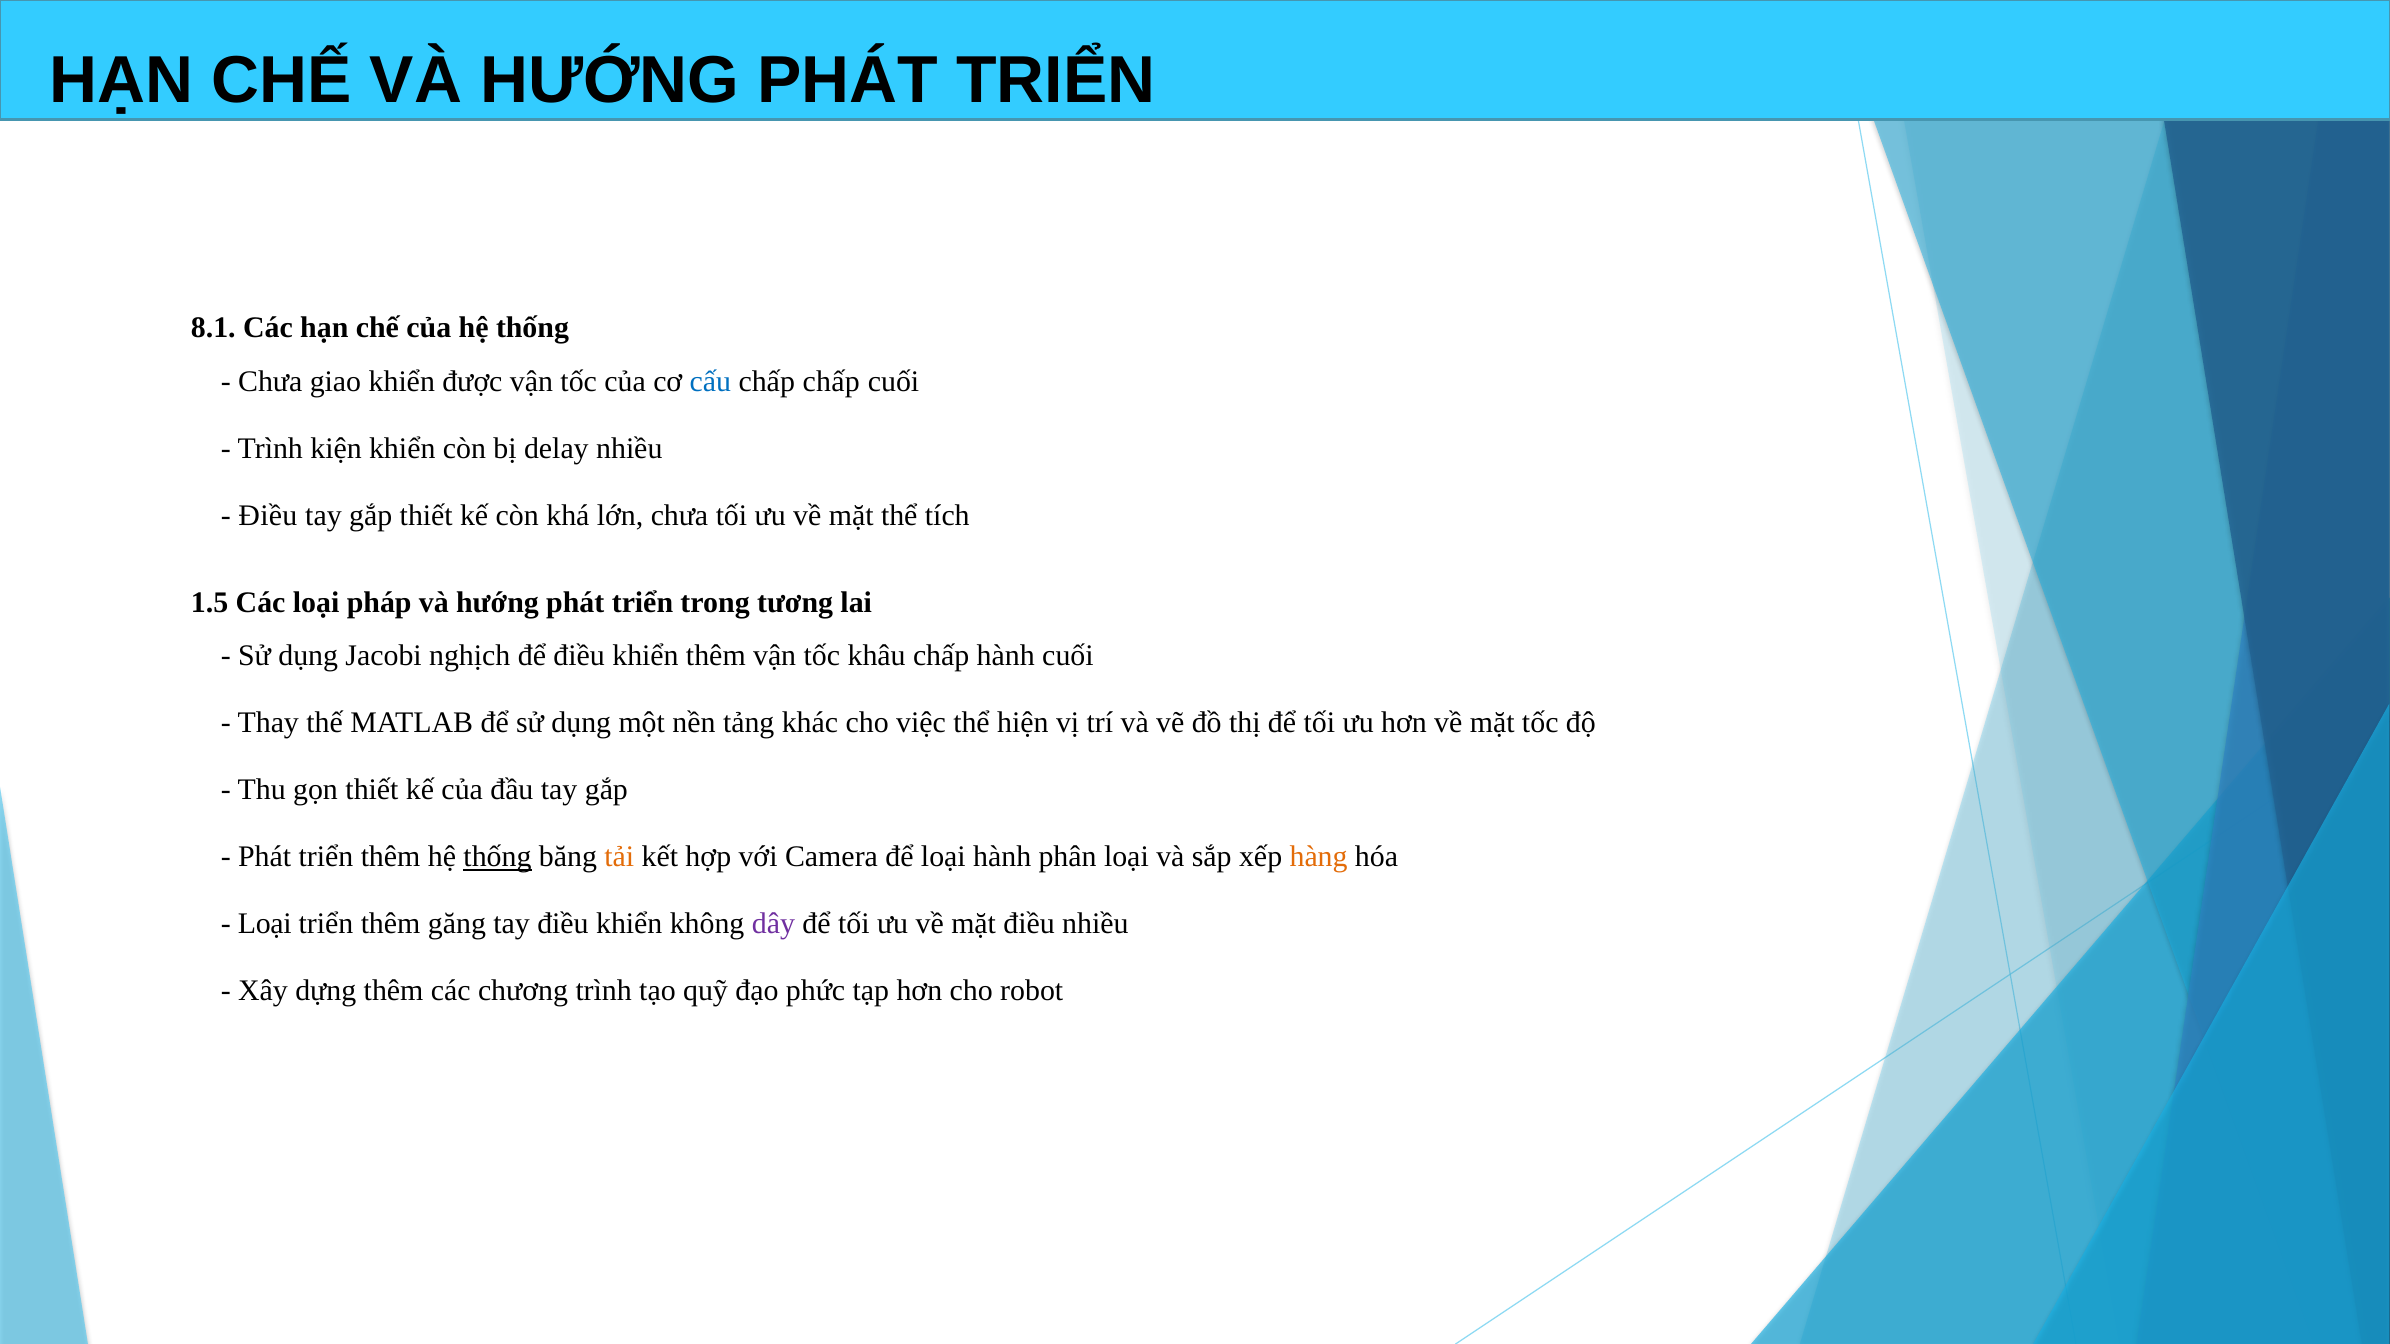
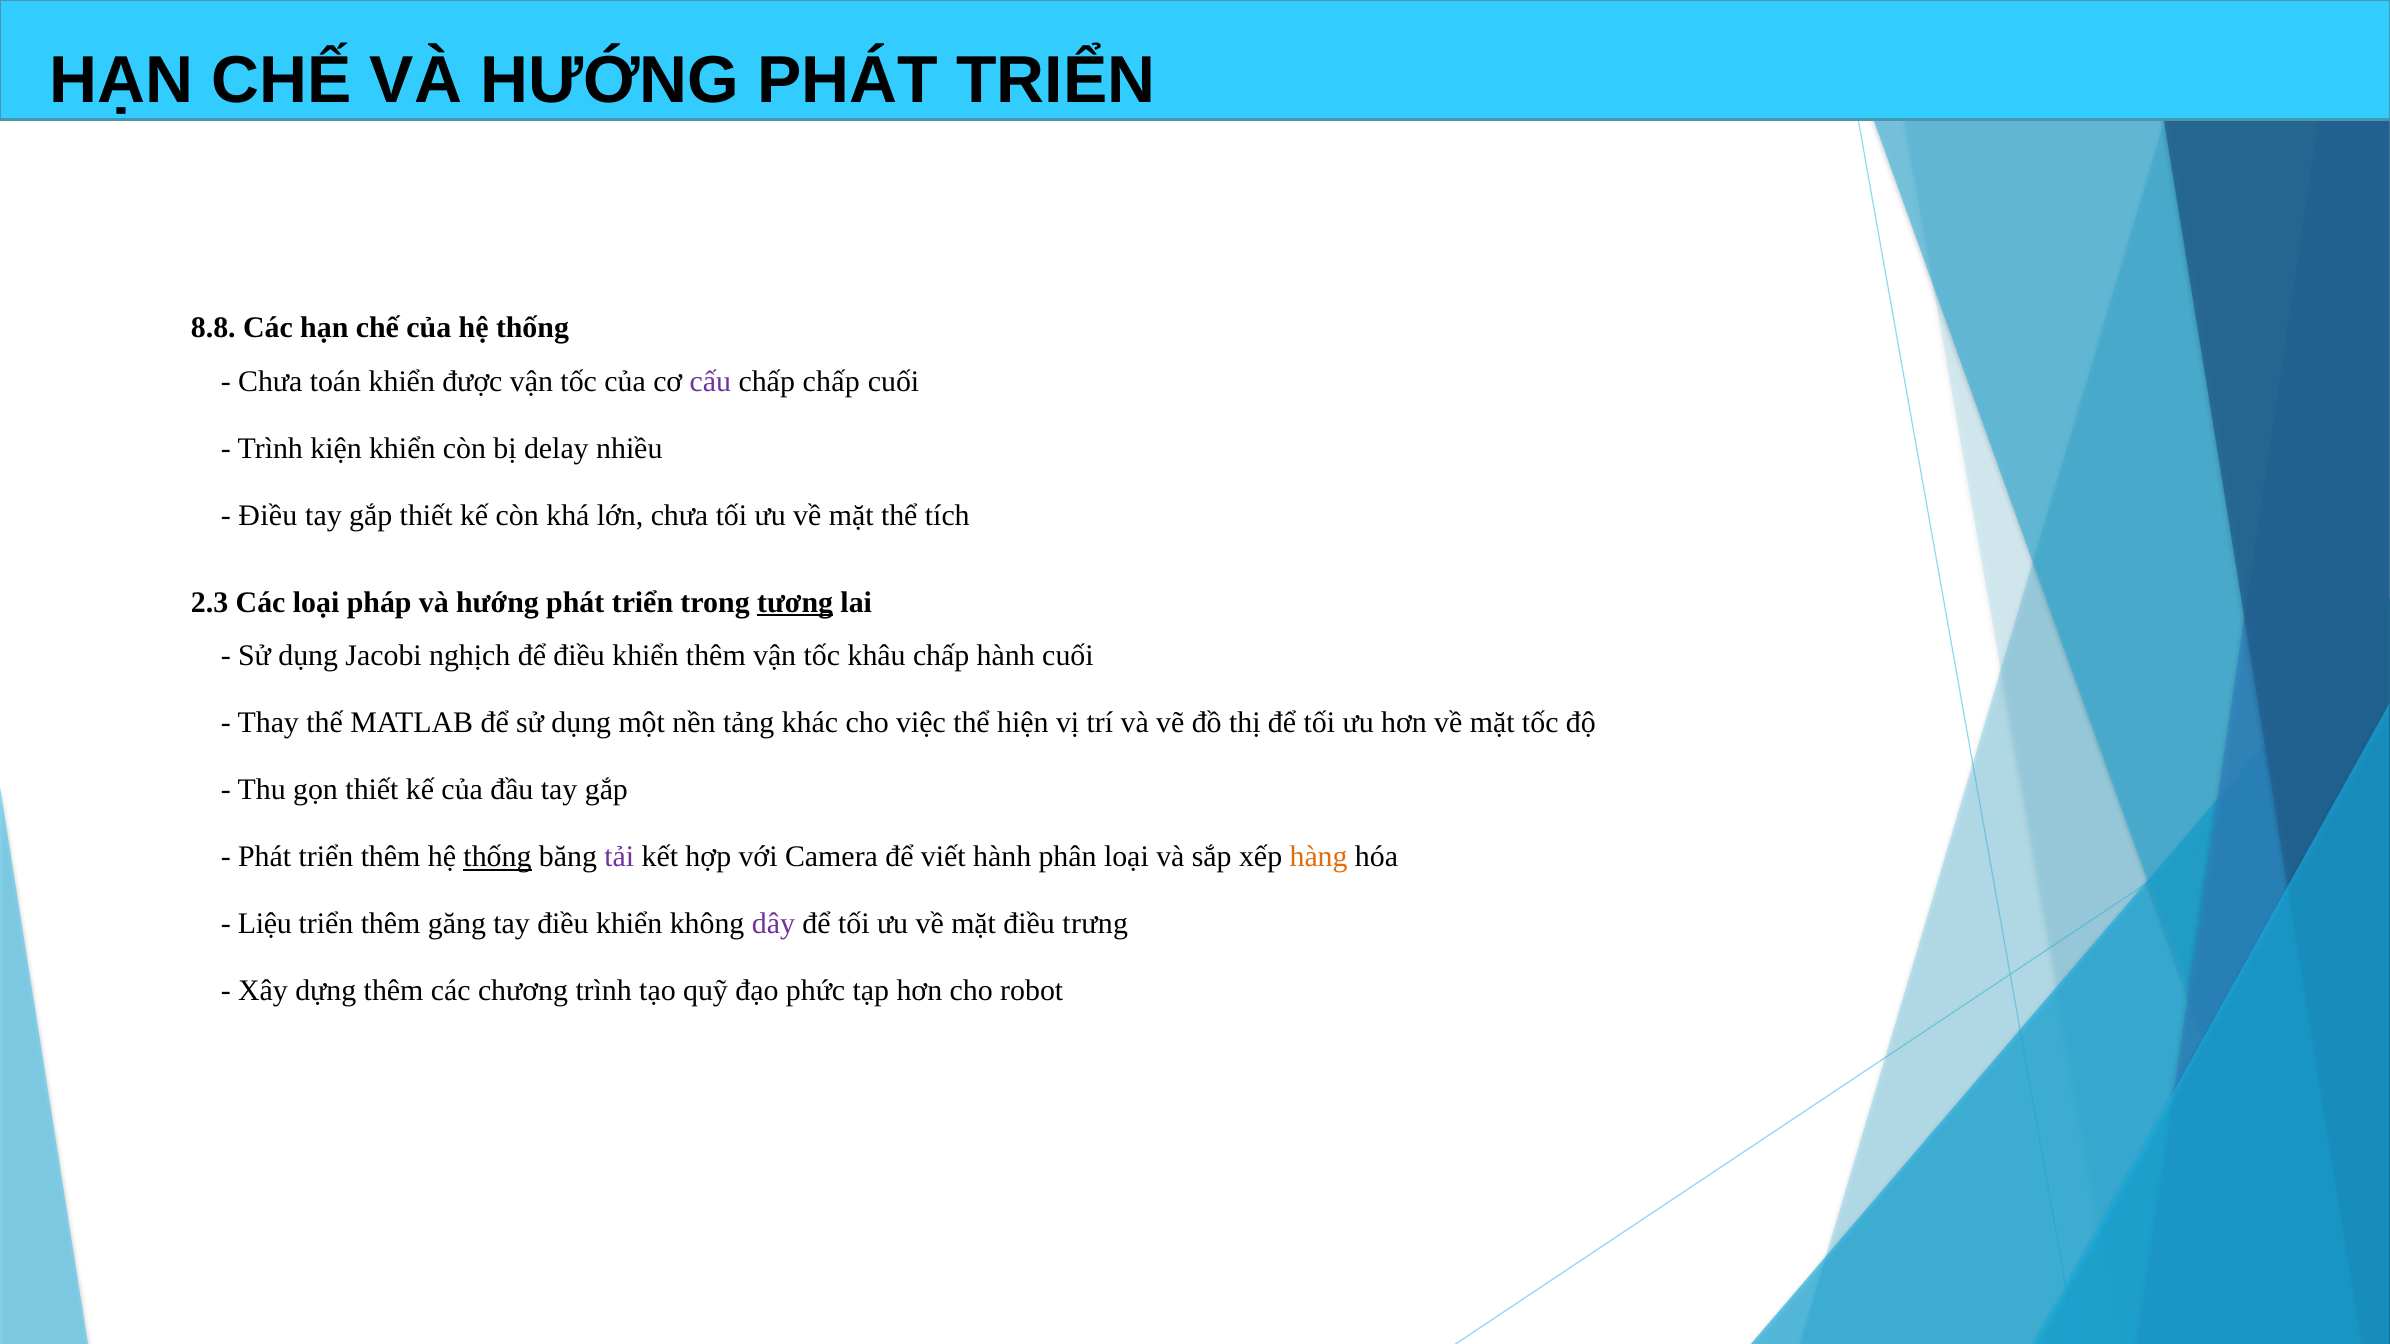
8.1: 8.1 -> 8.8
giao: giao -> toán
cấu colour: blue -> purple
1.5: 1.5 -> 2.3
tương underline: none -> present
tải colour: orange -> purple
để loại: loại -> viết
Loại at (265, 924): Loại -> Liệu
điều nhiều: nhiều -> trưng
